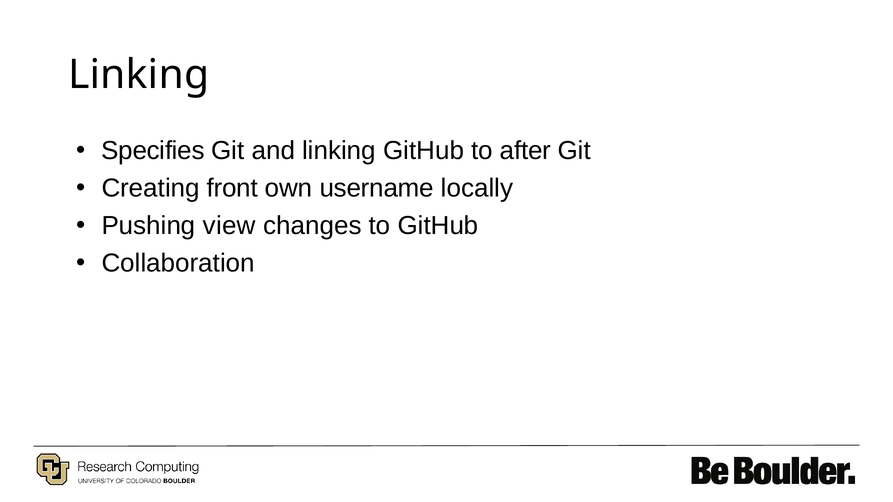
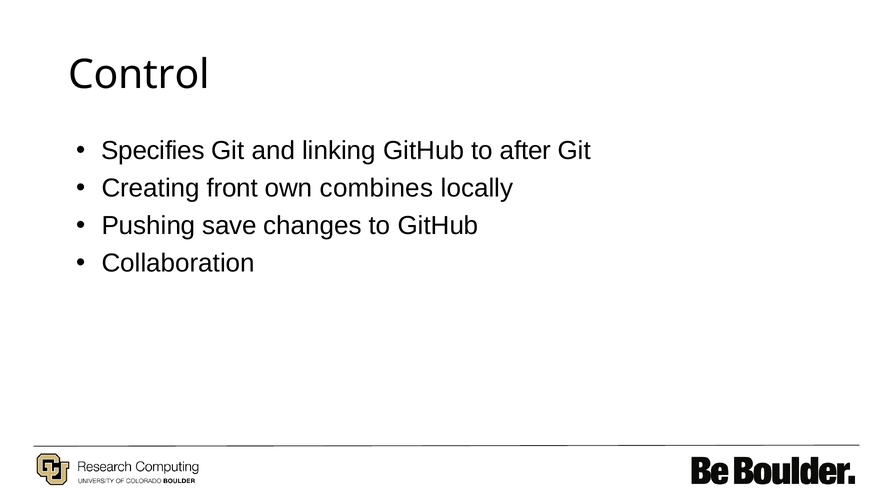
Linking at (139, 75): Linking -> Control
username: username -> combines
view: view -> save
